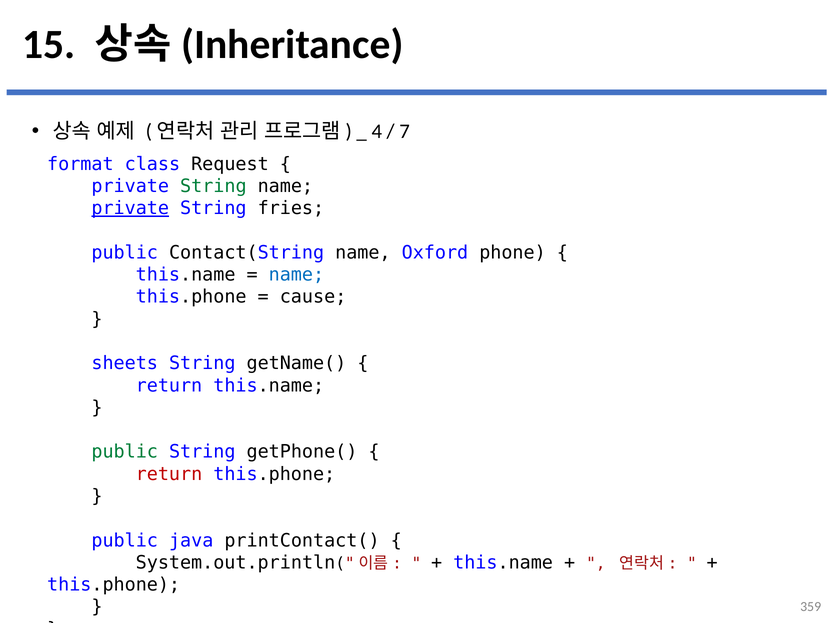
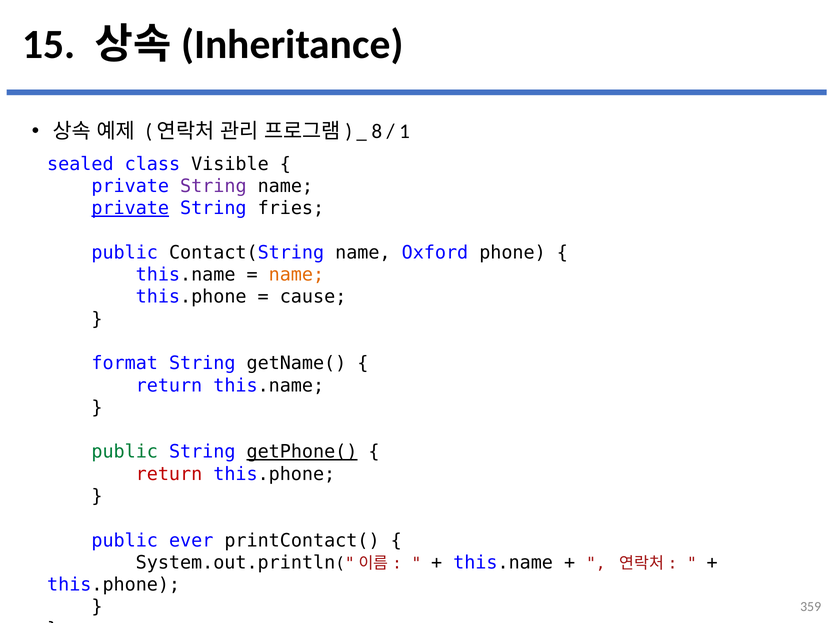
4: 4 -> 8
7: 7 -> 1
format: format -> sealed
Request: Request -> Visible
String at (213, 186) colour: green -> purple
name at (296, 275) colour: blue -> orange
sheets: sheets -> format
getPhone( underline: none -> present
java: java -> ever
